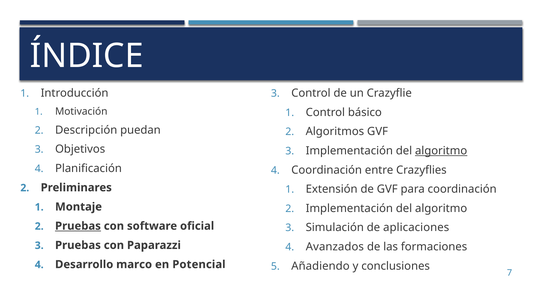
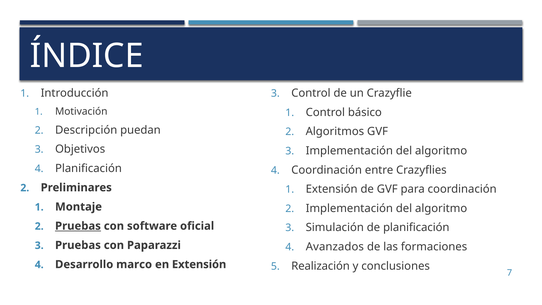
algoritmo at (441, 151) underline: present -> none
de aplicaciones: aplicaciones -> planificación
en Potencial: Potencial -> Extensión
Añadiendo: Añadiendo -> Realización
